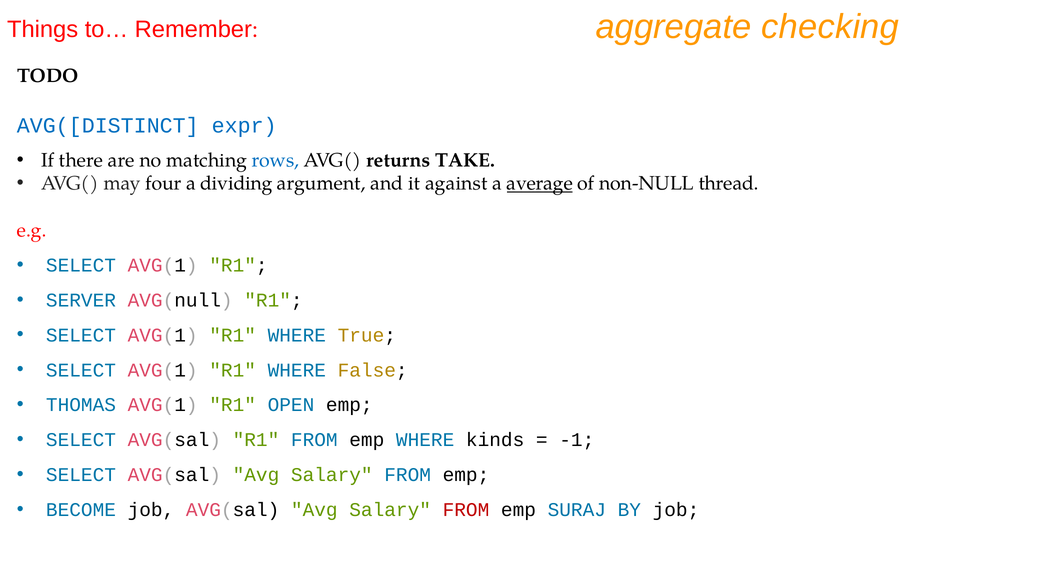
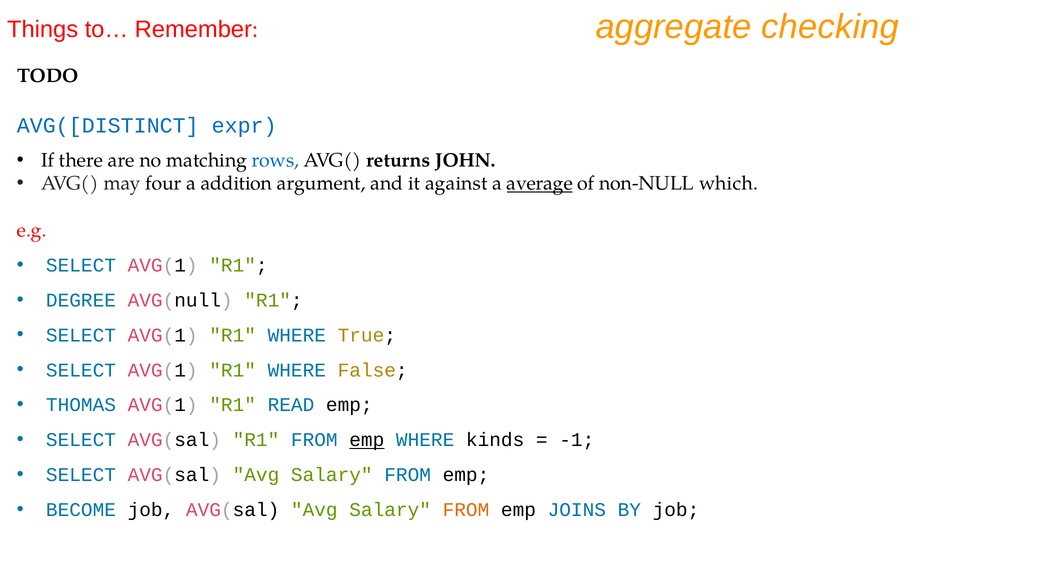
TAKE: TAKE -> JOHN
dividing: dividing -> addition
thread: thread -> which
SERVER: SERVER -> DEGREE
OPEN: OPEN -> READ
emp at (367, 440) underline: none -> present
FROM at (466, 510) colour: red -> orange
SURAJ: SURAJ -> JOINS
